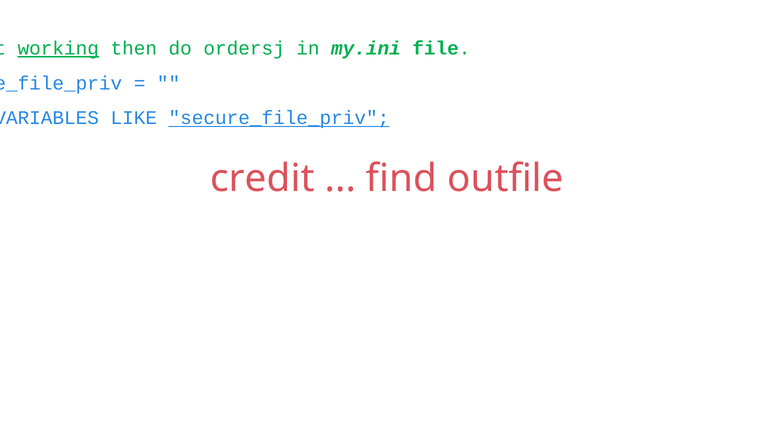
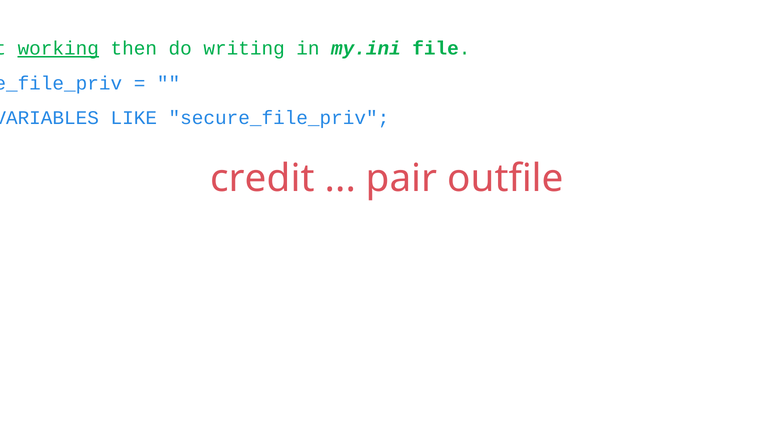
ordersj: ordersj -> writing
secure_file_priv at (279, 118) underline: present -> none
find: find -> pair
